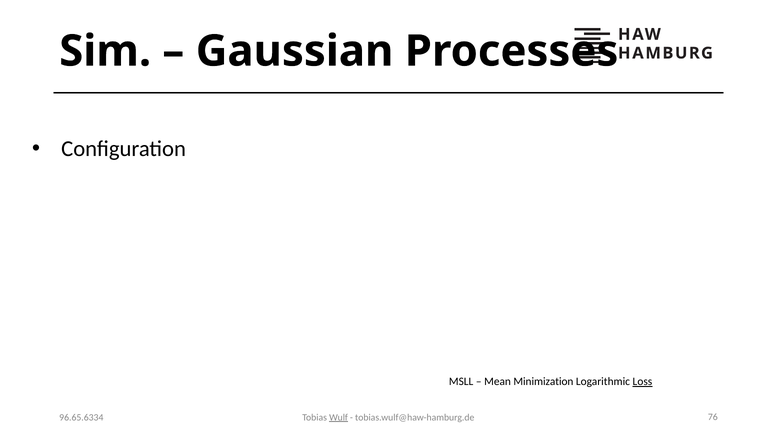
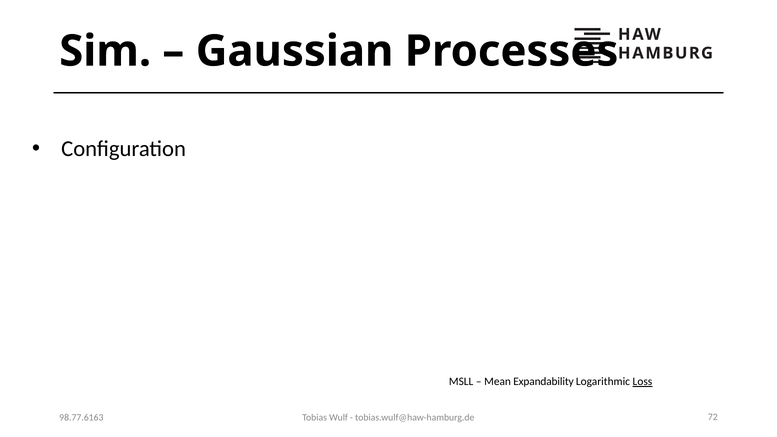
Minimization: Minimization -> Expandability
96.65.6334: 96.65.6334 -> 98.77.6163
Wulf underline: present -> none
76: 76 -> 72
